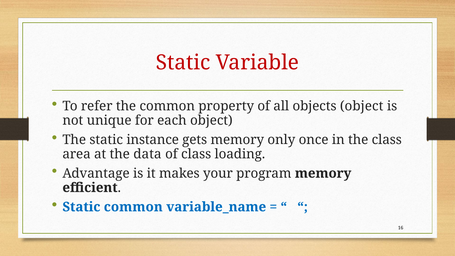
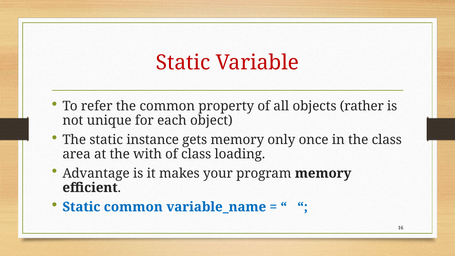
objects object: object -> rather
data: data -> with
